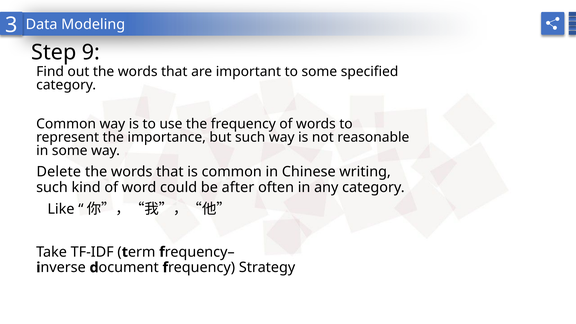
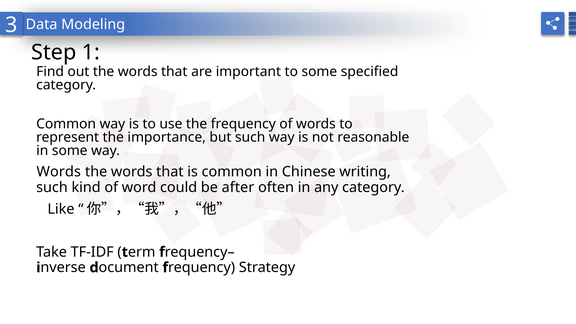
9: 9 -> 1
Delete at (59, 172): Delete -> Words
